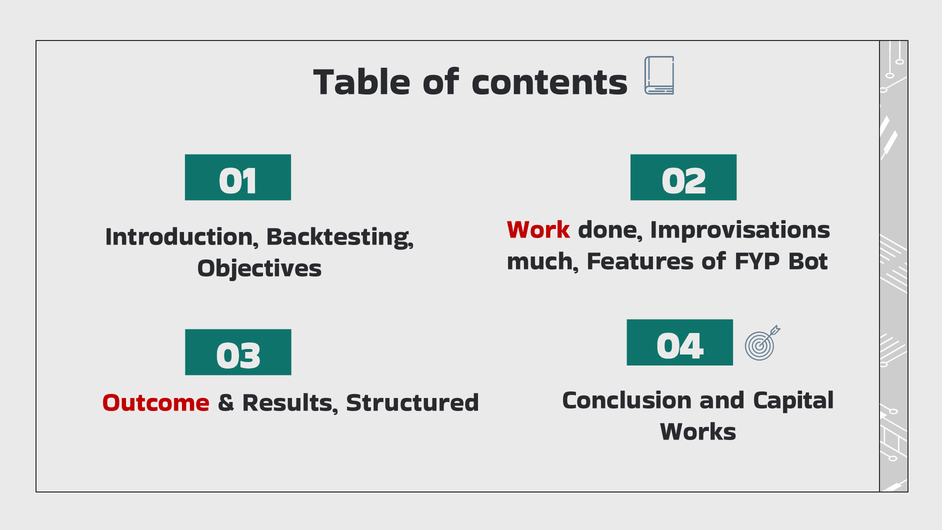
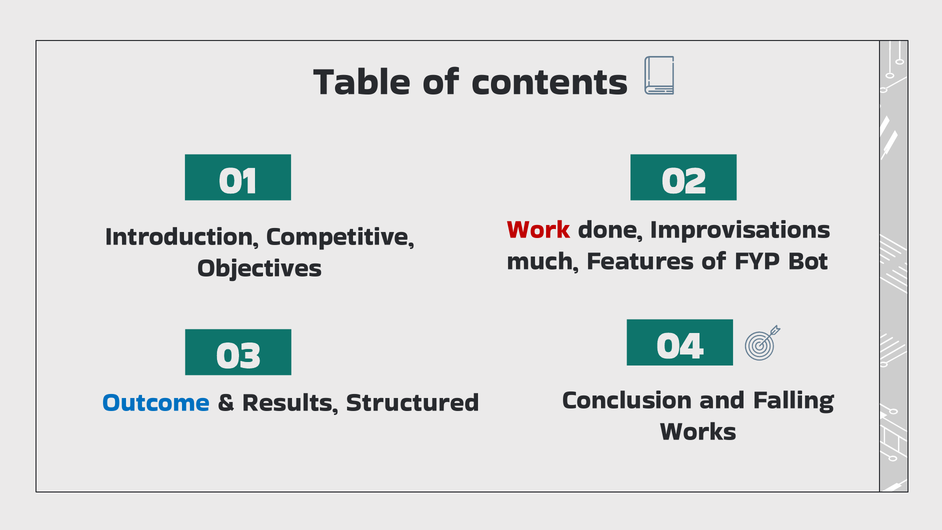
Backtesting: Backtesting -> Competitive
Outcome colour: red -> blue
Capital: Capital -> Falling
